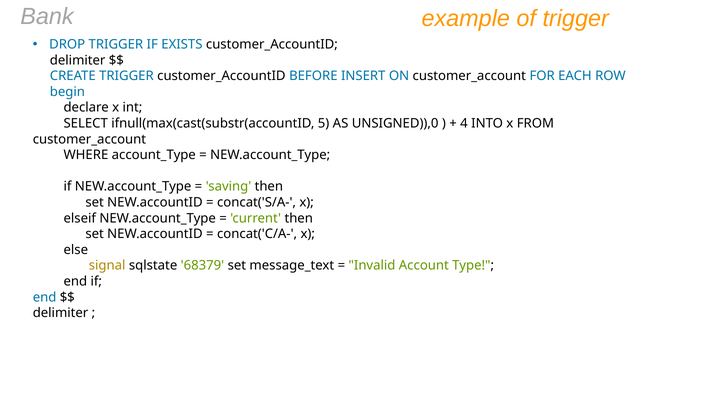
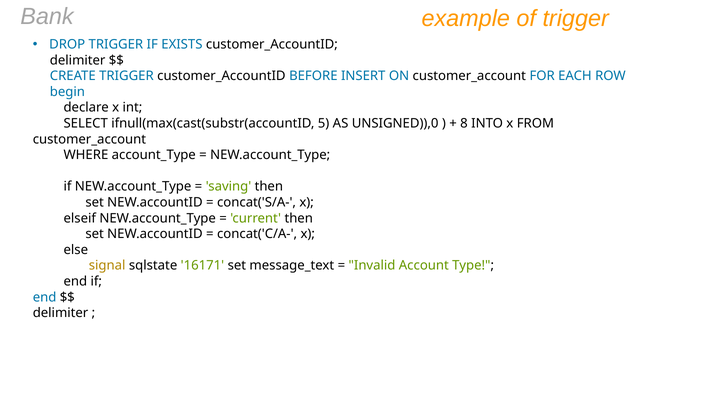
4: 4 -> 8
68379: 68379 -> 16171
